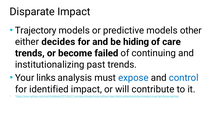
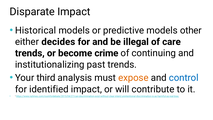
Trajectory: Trajectory -> Historical
hiding: hiding -> illegal
failed: failed -> crime
links: links -> third
expose colour: blue -> orange
